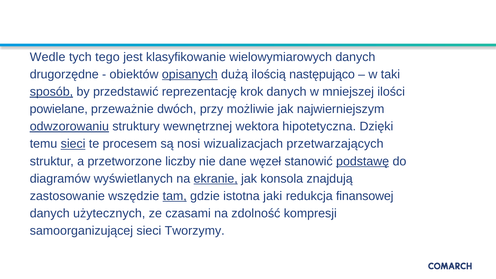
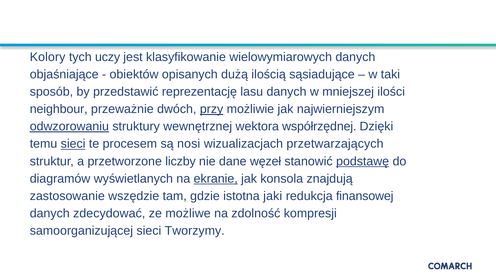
Wedle: Wedle -> Kolory
tego: tego -> uczy
drugorzędne: drugorzędne -> objaśniające
opisanych underline: present -> none
następująco: następująco -> sąsiadujące
sposób underline: present -> none
krok: krok -> lasu
powielane: powielane -> neighbour
przy underline: none -> present
hipotetyczna: hipotetyczna -> współrzędnej
tam underline: present -> none
użytecznych: użytecznych -> zdecydować
czasami: czasami -> możliwe
